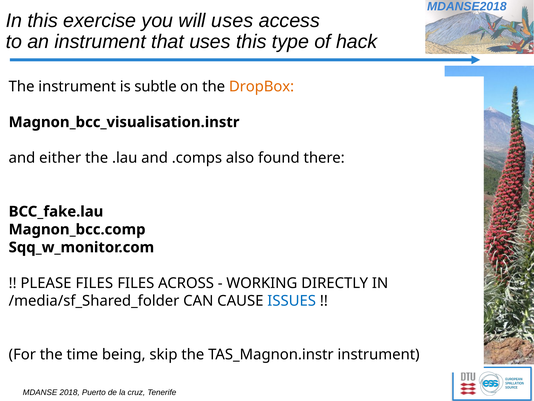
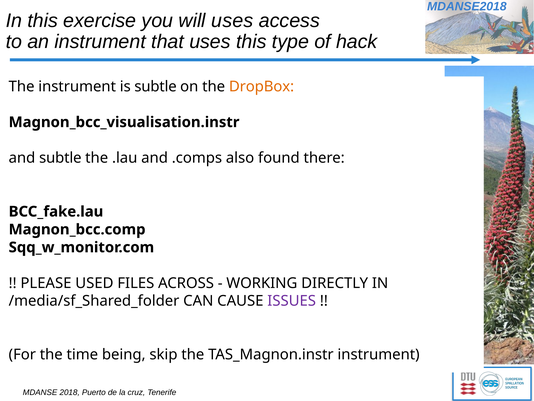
and either: either -> subtle
PLEASE FILES: FILES -> USED
ISSUES colour: blue -> purple
